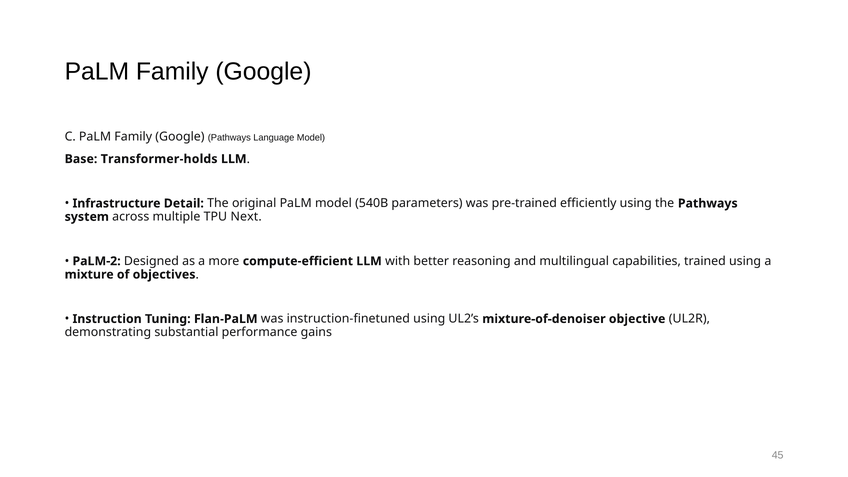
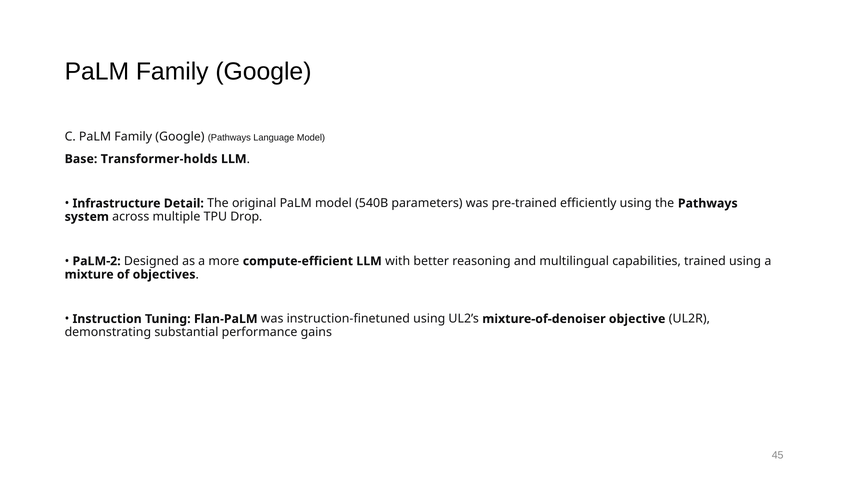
Next: Next -> Drop
